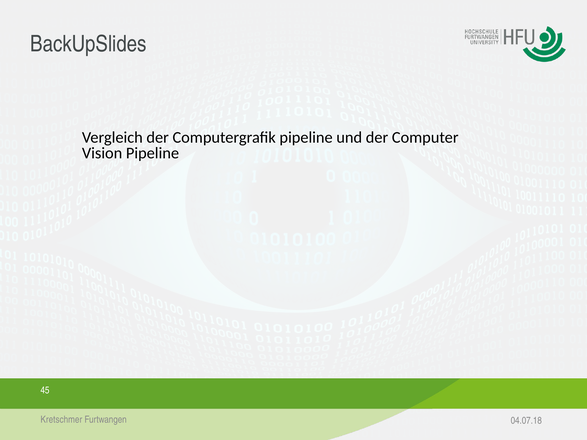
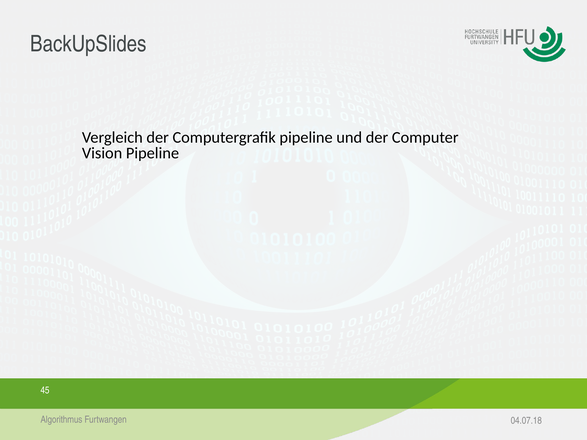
Kretschmer: Kretschmer -> Algorithmus
